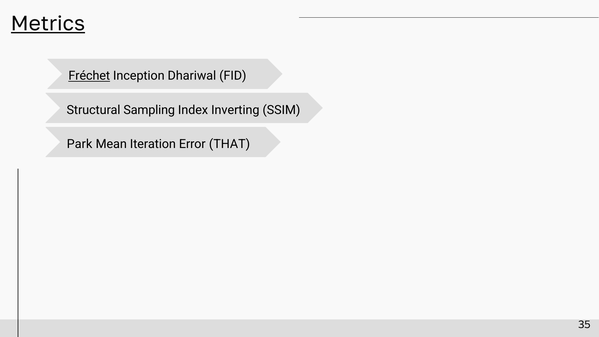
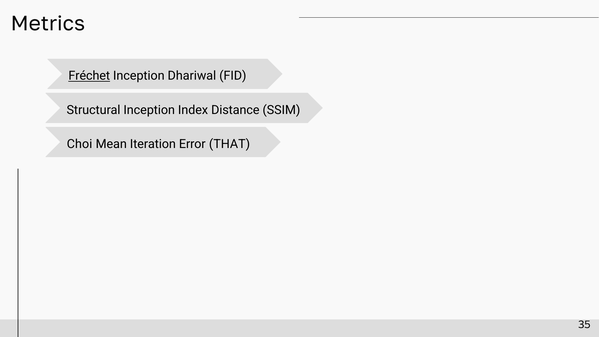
Metrics underline: present -> none
Structural Sampling: Sampling -> Inception
Inverting: Inverting -> Distance
Park: Park -> Choi
